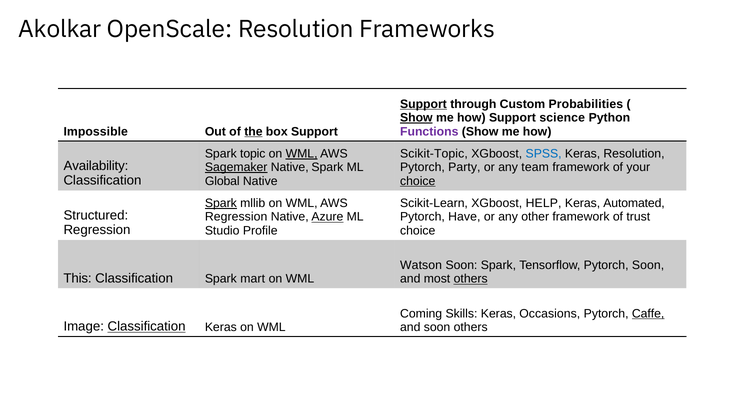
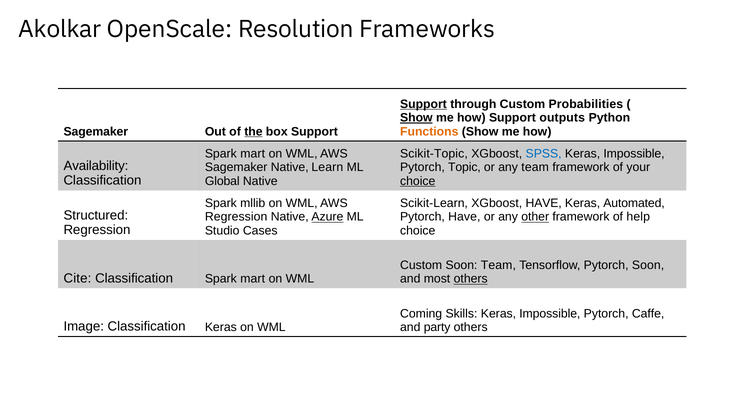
science: science -> outputs
Impossible at (96, 131): Impossible -> Sagemaker
Functions colour: purple -> orange
topic at (253, 154): topic -> mart
WML at (302, 154) underline: present -> none
Resolution at (634, 154): Resolution -> Impossible
Sagemaker at (236, 167) underline: present -> none
Native Spark: Spark -> Learn
Party: Party -> Topic
Spark at (221, 203) underline: present -> none
XGboost HELP: HELP -> HAVE
other underline: none -> present
trust: trust -> help
Profile: Profile -> Cases
Watson at (421, 265): Watson -> Custom
Soon Spark: Spark -> Team
This: This -> Cite
Occasions at (550, 313): Occasions -> Impossible
Caffe underline: present -> none
Classification at (147, 327) underline: present -> none
and soon: soon -> party
